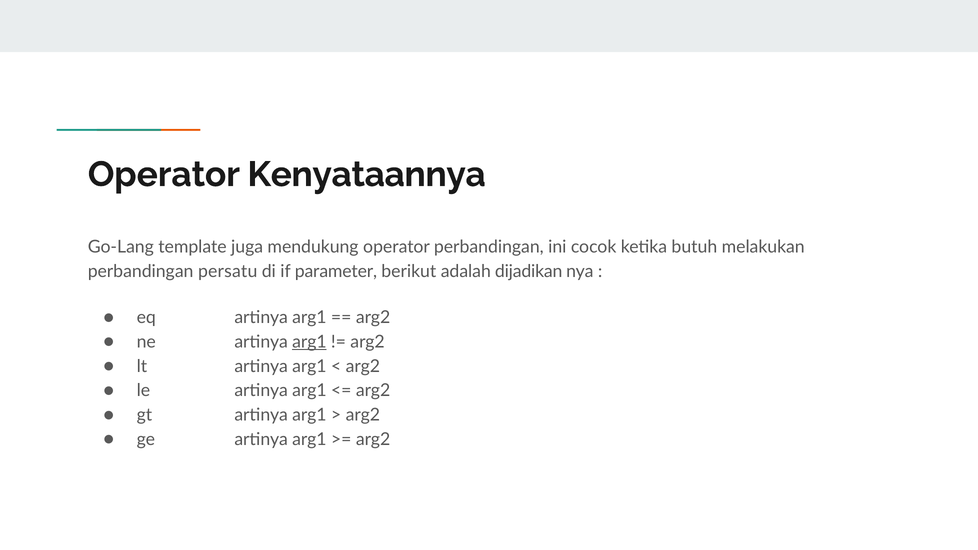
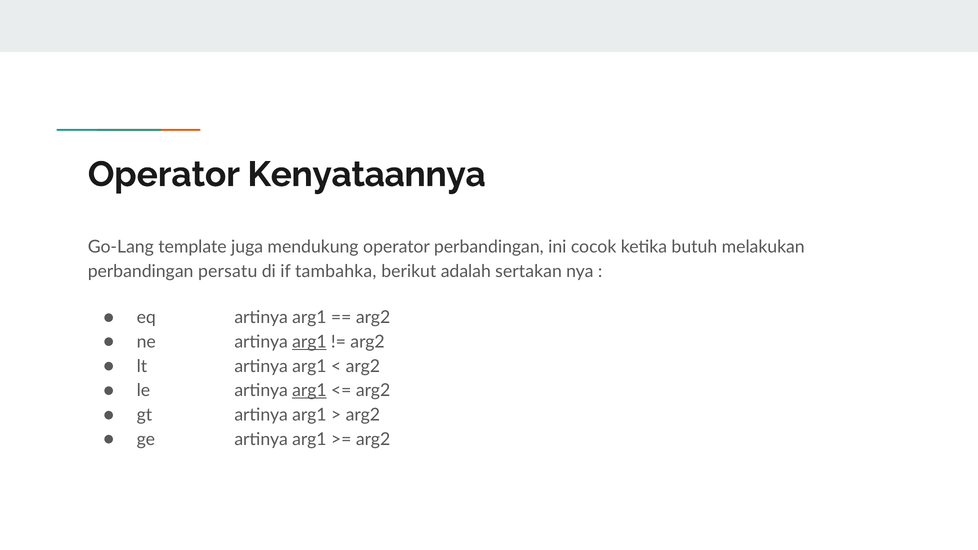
parameter: parameter -> tambahka
dijadikan: dijadikan -> sertakan
arg1 at (309, 391) underline: none -> present
